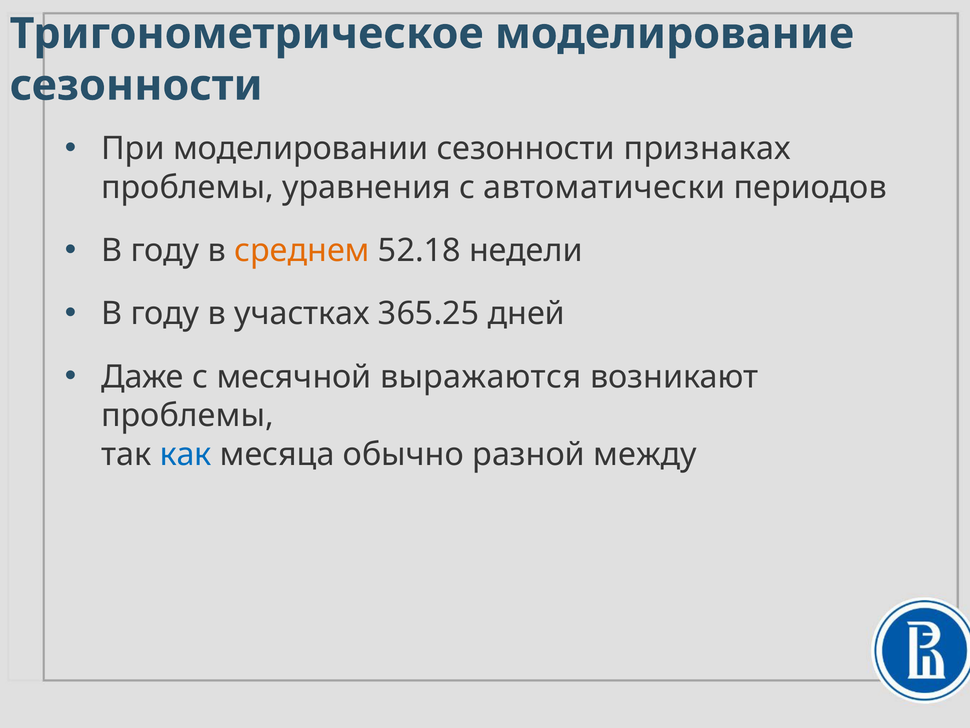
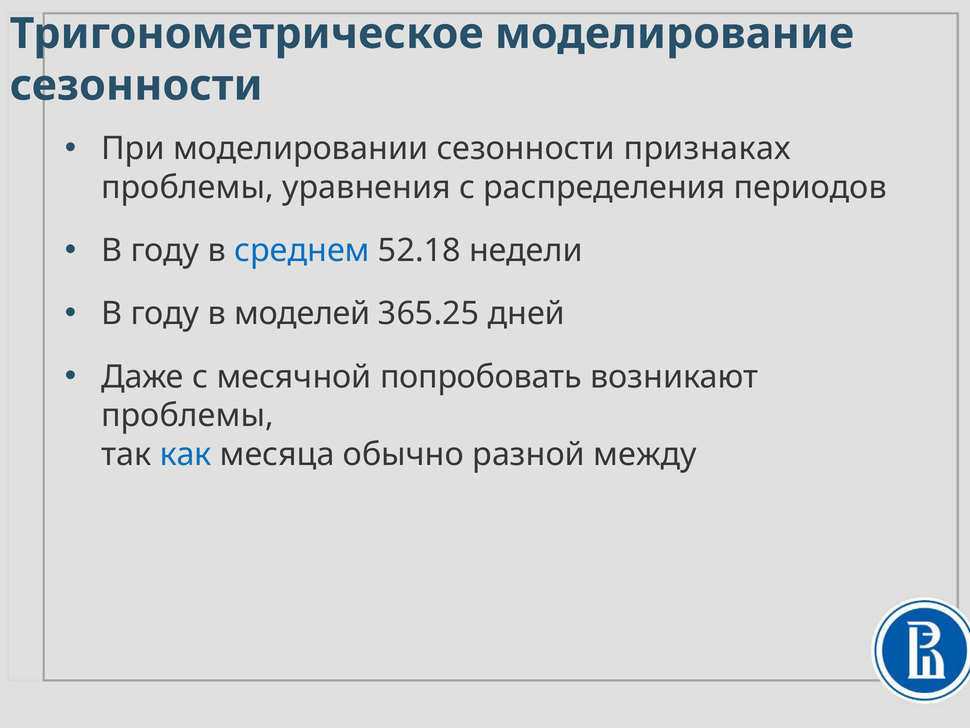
автоматически: автоматически -> распределения
среднем colour: orange -> blue
участках: участках -> моделей
выражаются: выражаются -> попробовать
